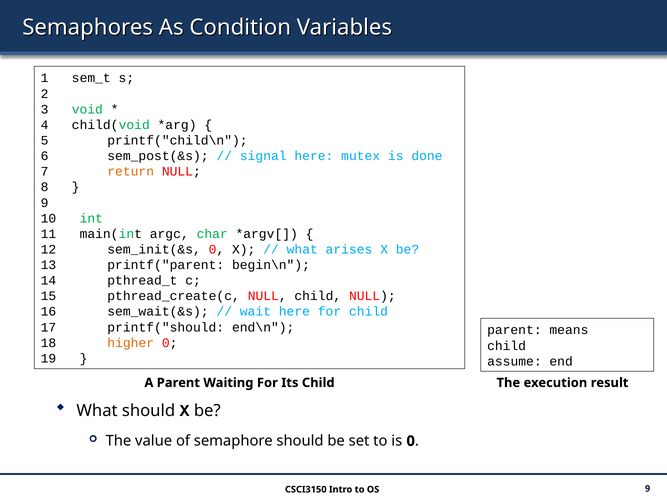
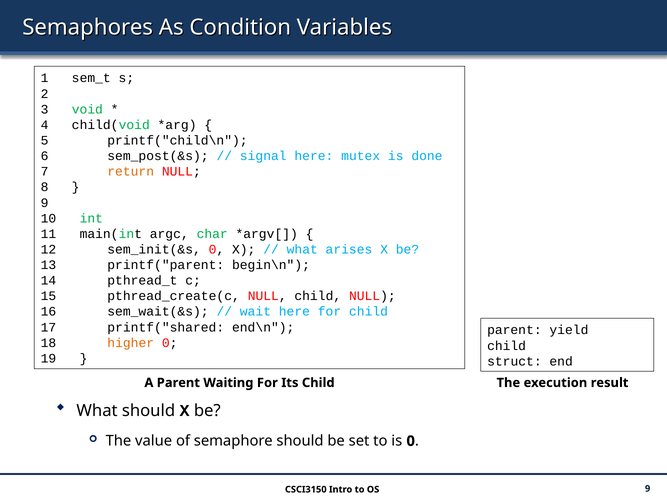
printf("should: printf("should -> printf("shared
means: means -> yield
assume: assume -> struct
